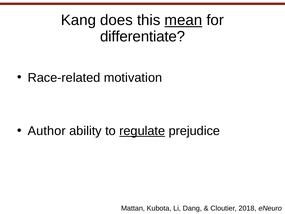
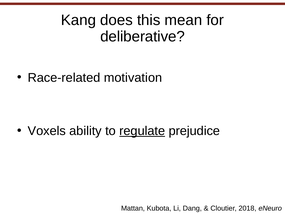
mean underline: present -> none
differentiate: differentiate -> deliberative
Author: Author -> Voxels
